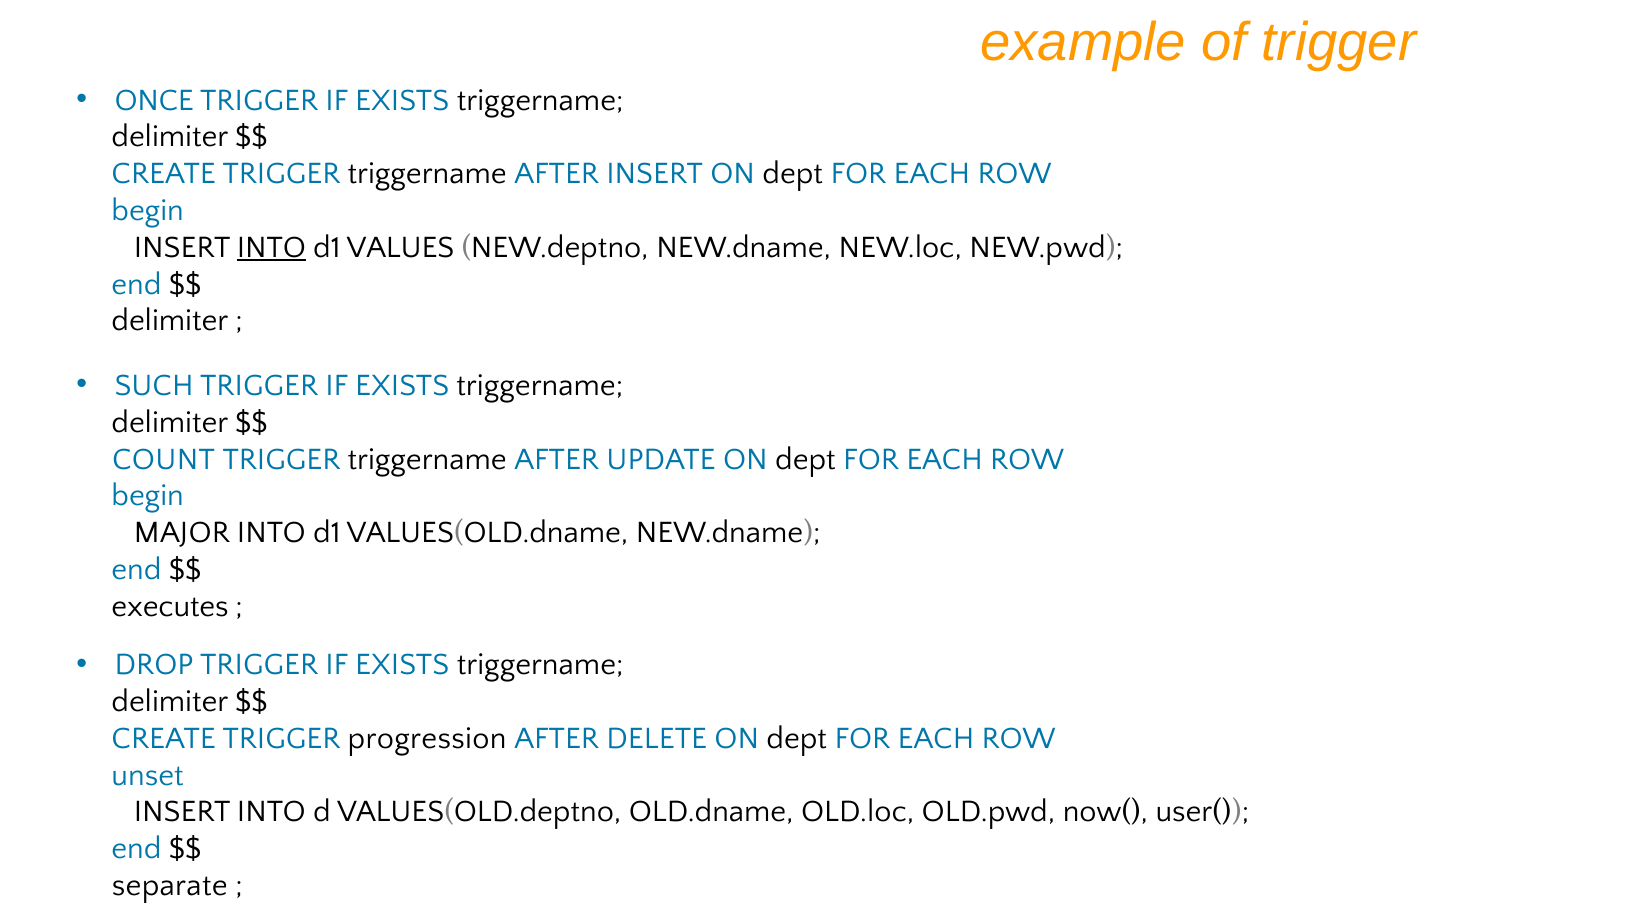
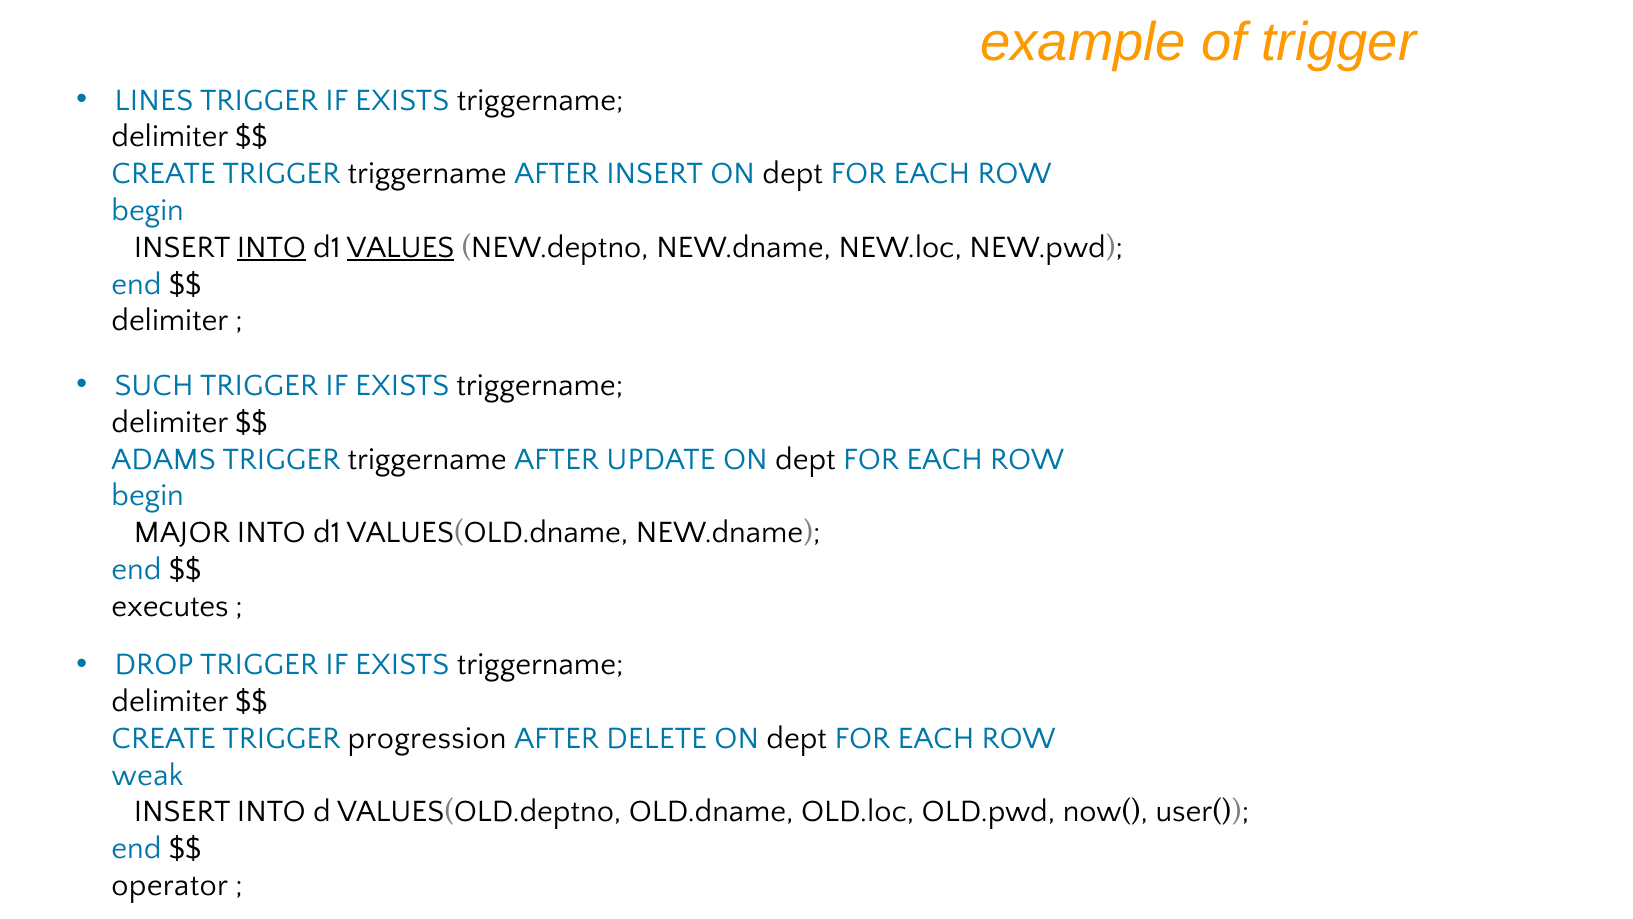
ONCE: ONCE -> LINES
VALUES underline: none -> present
COUNT: COUNT -> ADAMS
unset: unset -> weak
separate: separate -> operator
